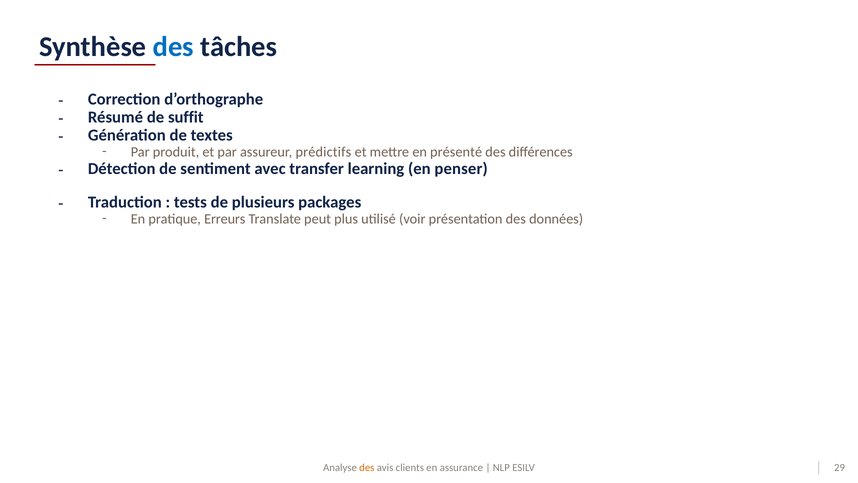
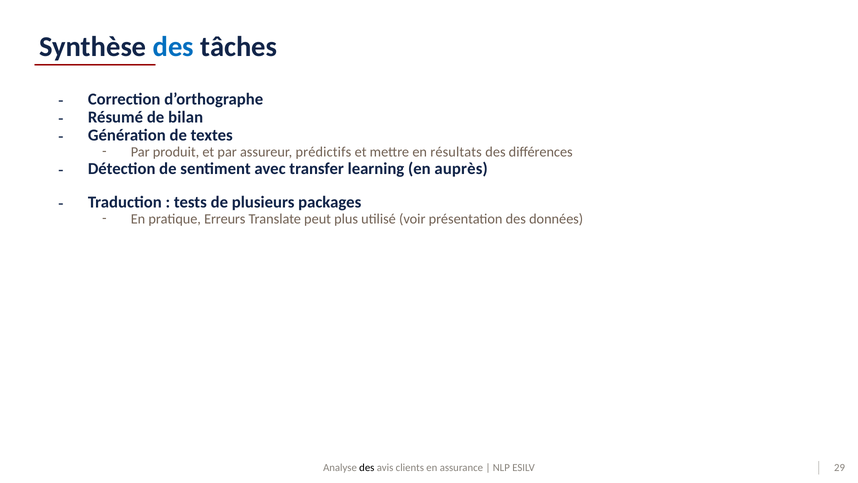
suffit: suffit -> bilan
présenté: présenté -> résultats
penser: penser -> auprès
des at (367, 467) colour: orange -> black
